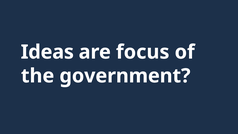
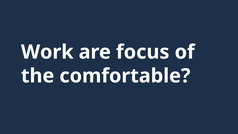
Ideas: Ideas -> Work
government: government -> comfortable
